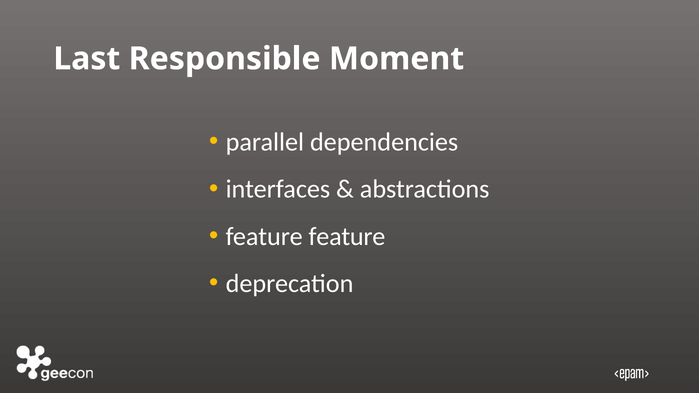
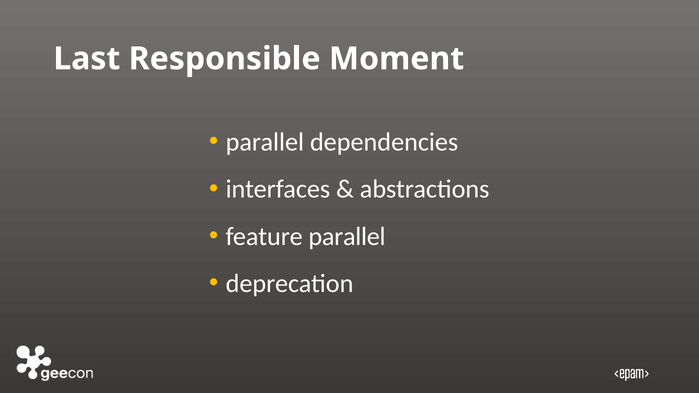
feature feature: feature -> parallel
